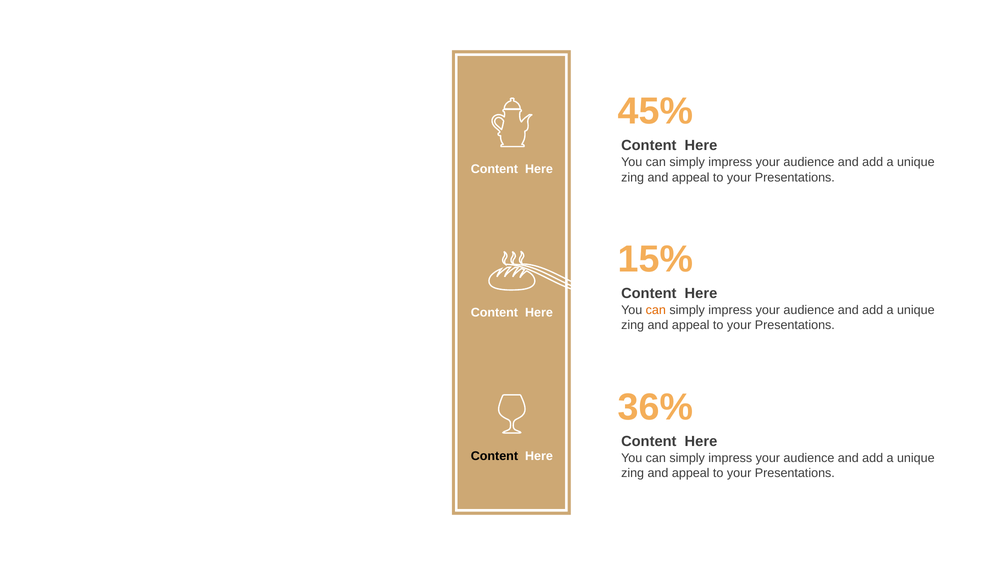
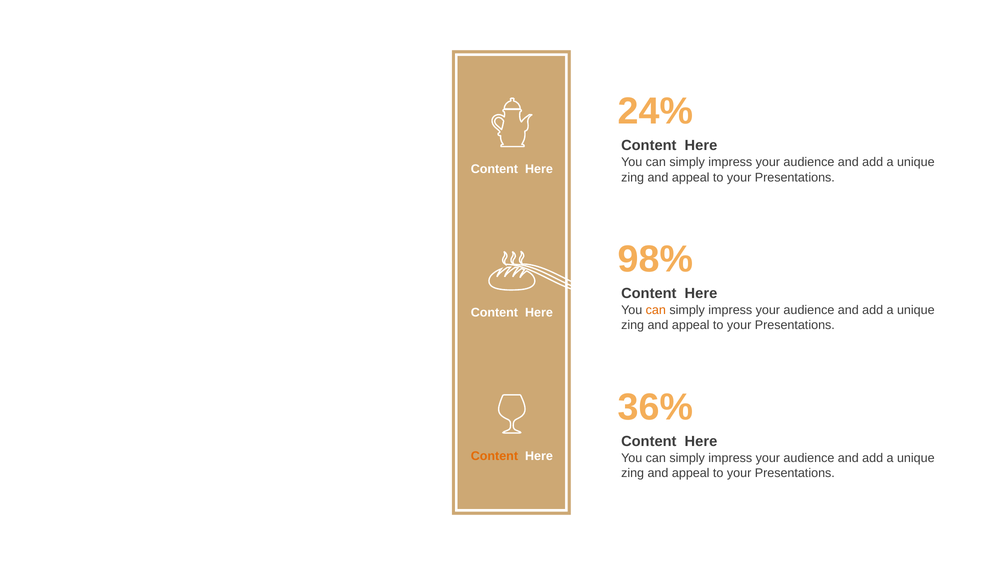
45%: 45% -> 24%
15%: 15% -> 98%
Content at (494, 456) colour: black -> orange
